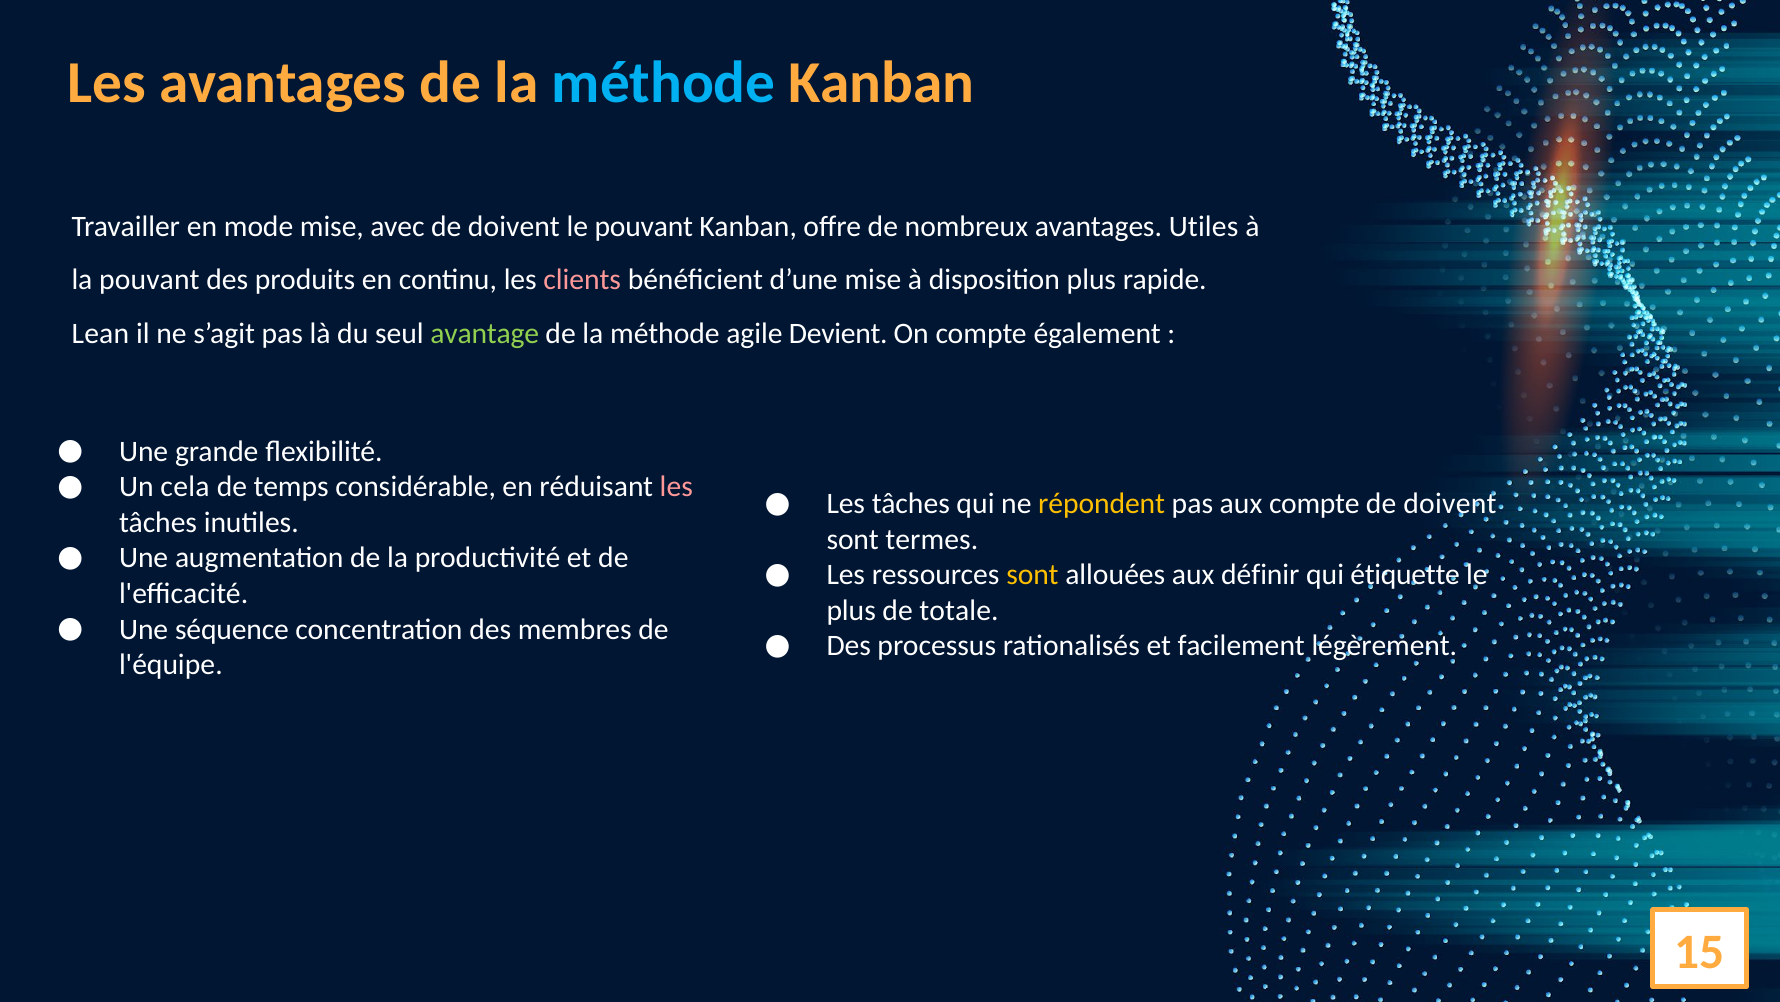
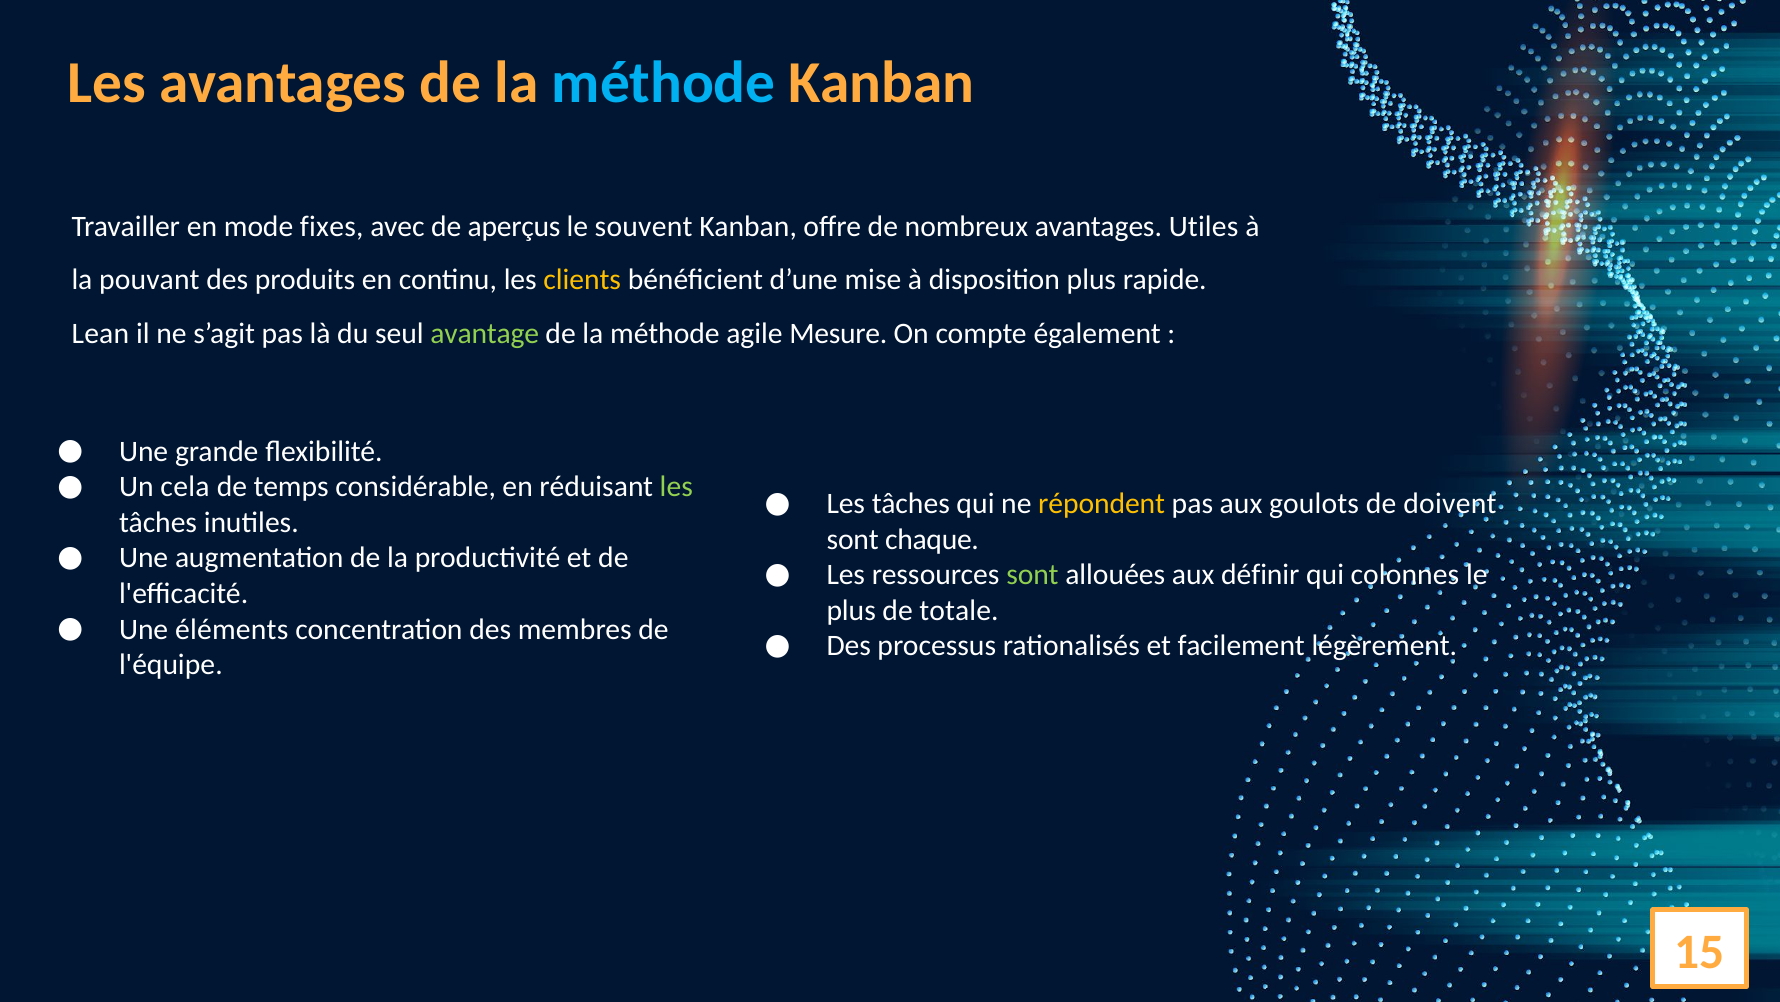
mode mise: mise -> fixes
avec de doivent: doivent -> aperçus
le pouvant: pouvant -> souvent
clients colour: pink -> yellow
Devient: Devient -> Mesure
les at (676, 487) colour: pink -> light green
aux compte: compte -> goulots
termes: termes -> chaque
sont at (1032, 574) colour: yellow -> light green
étiquette: étiquette -> colonnes
séquence: séquence -> éléments
